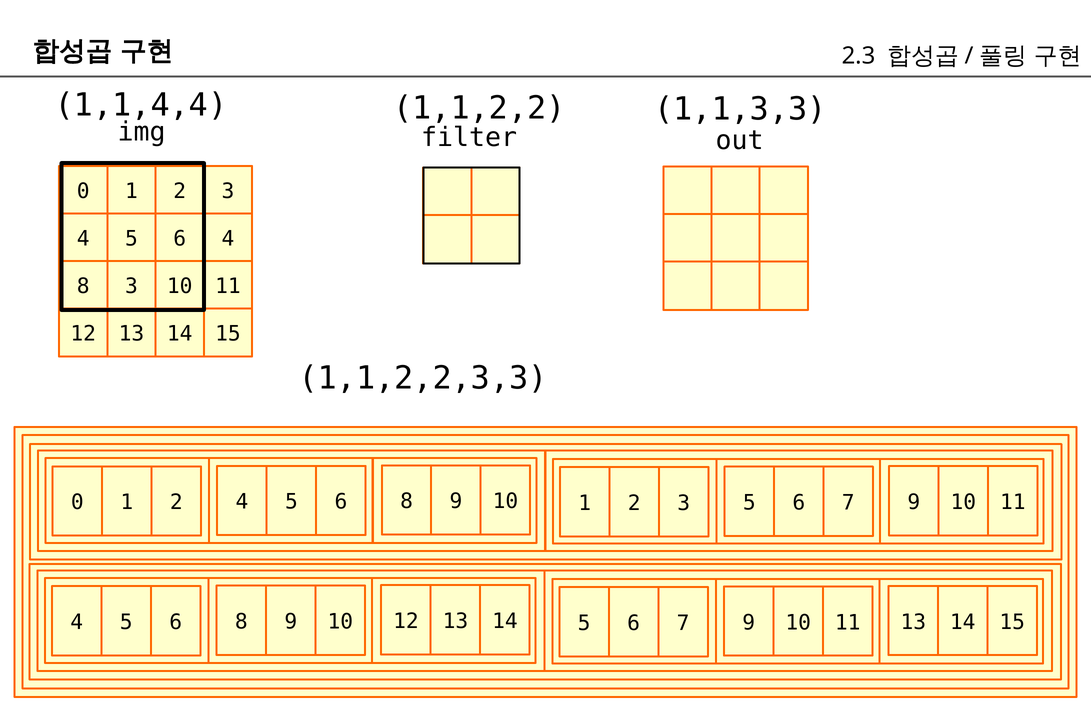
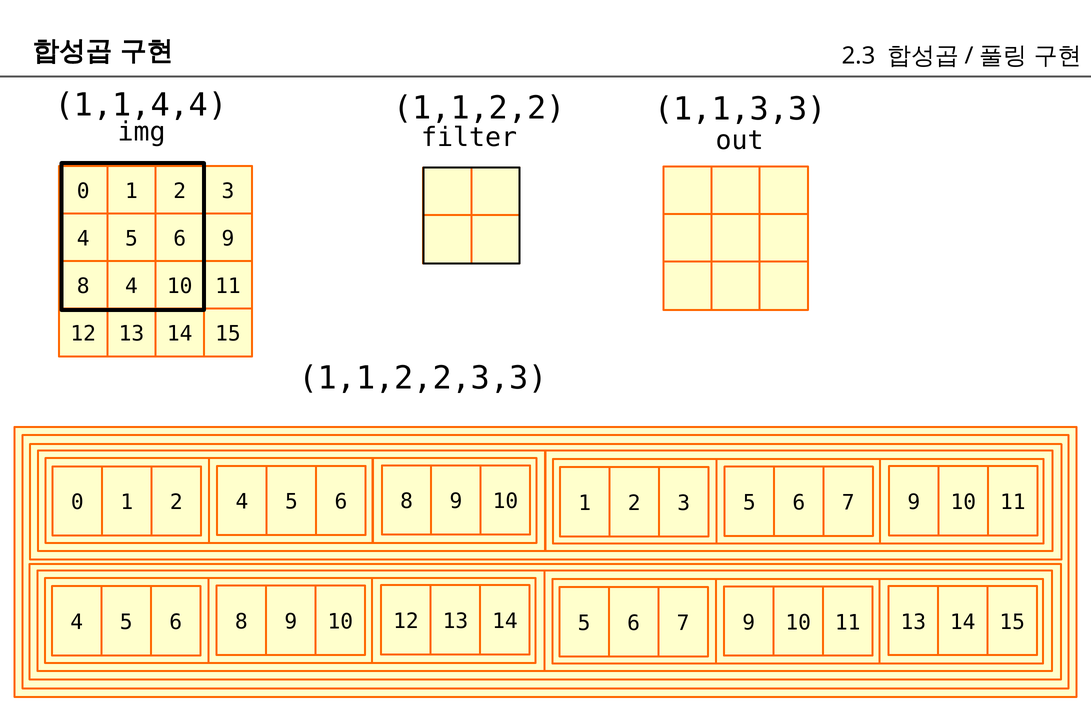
6 4: 4 -> 9
8 3: 3 -> 4
